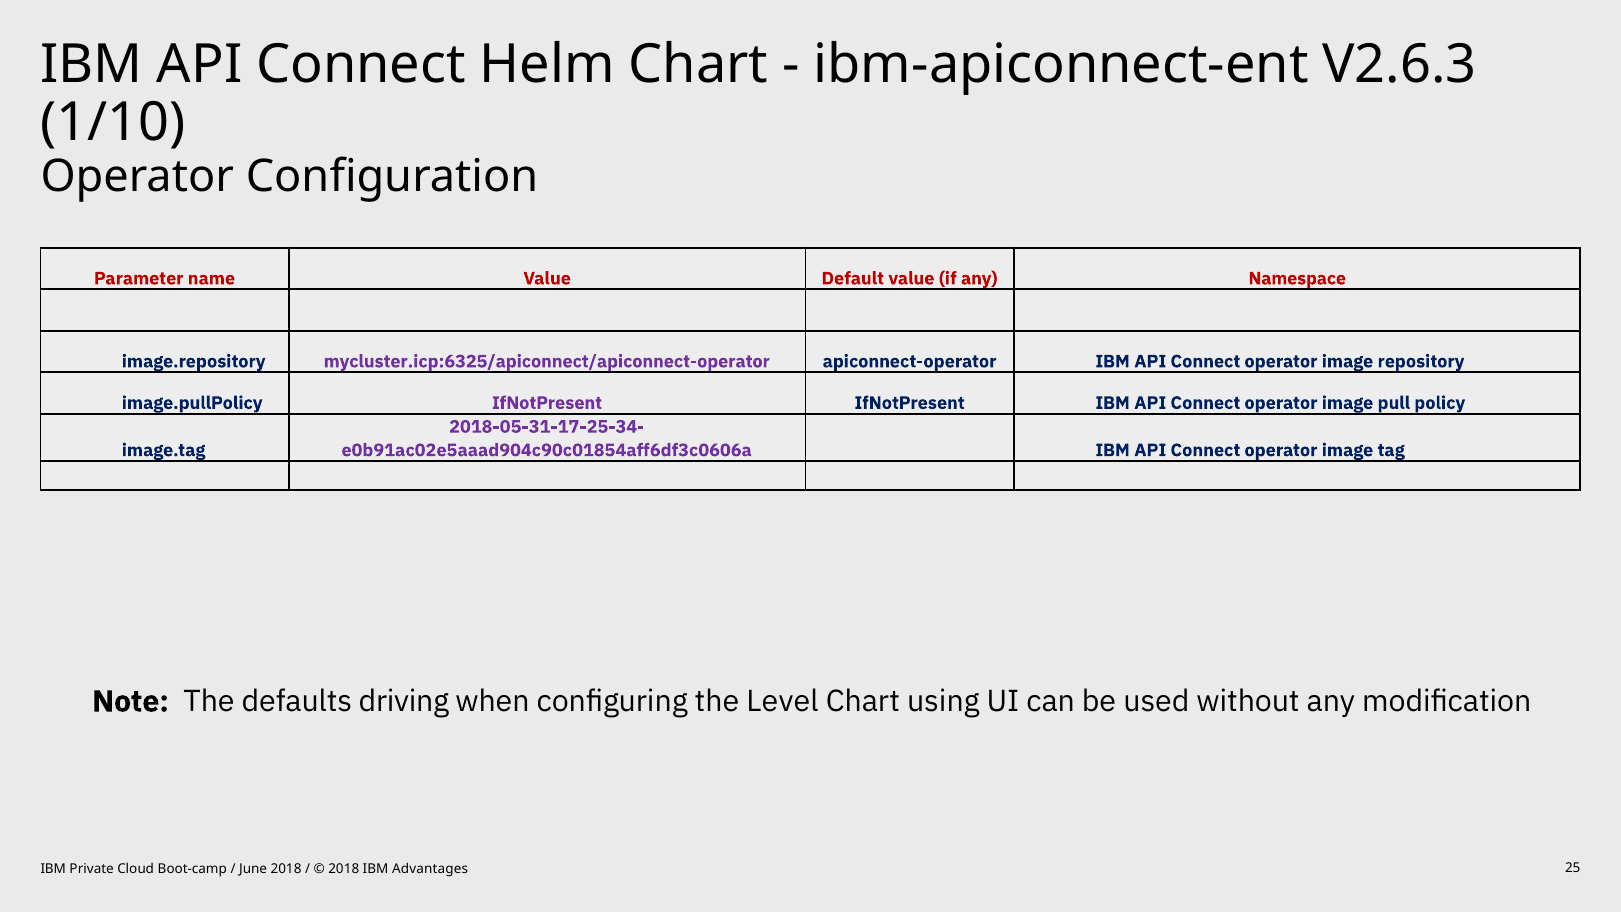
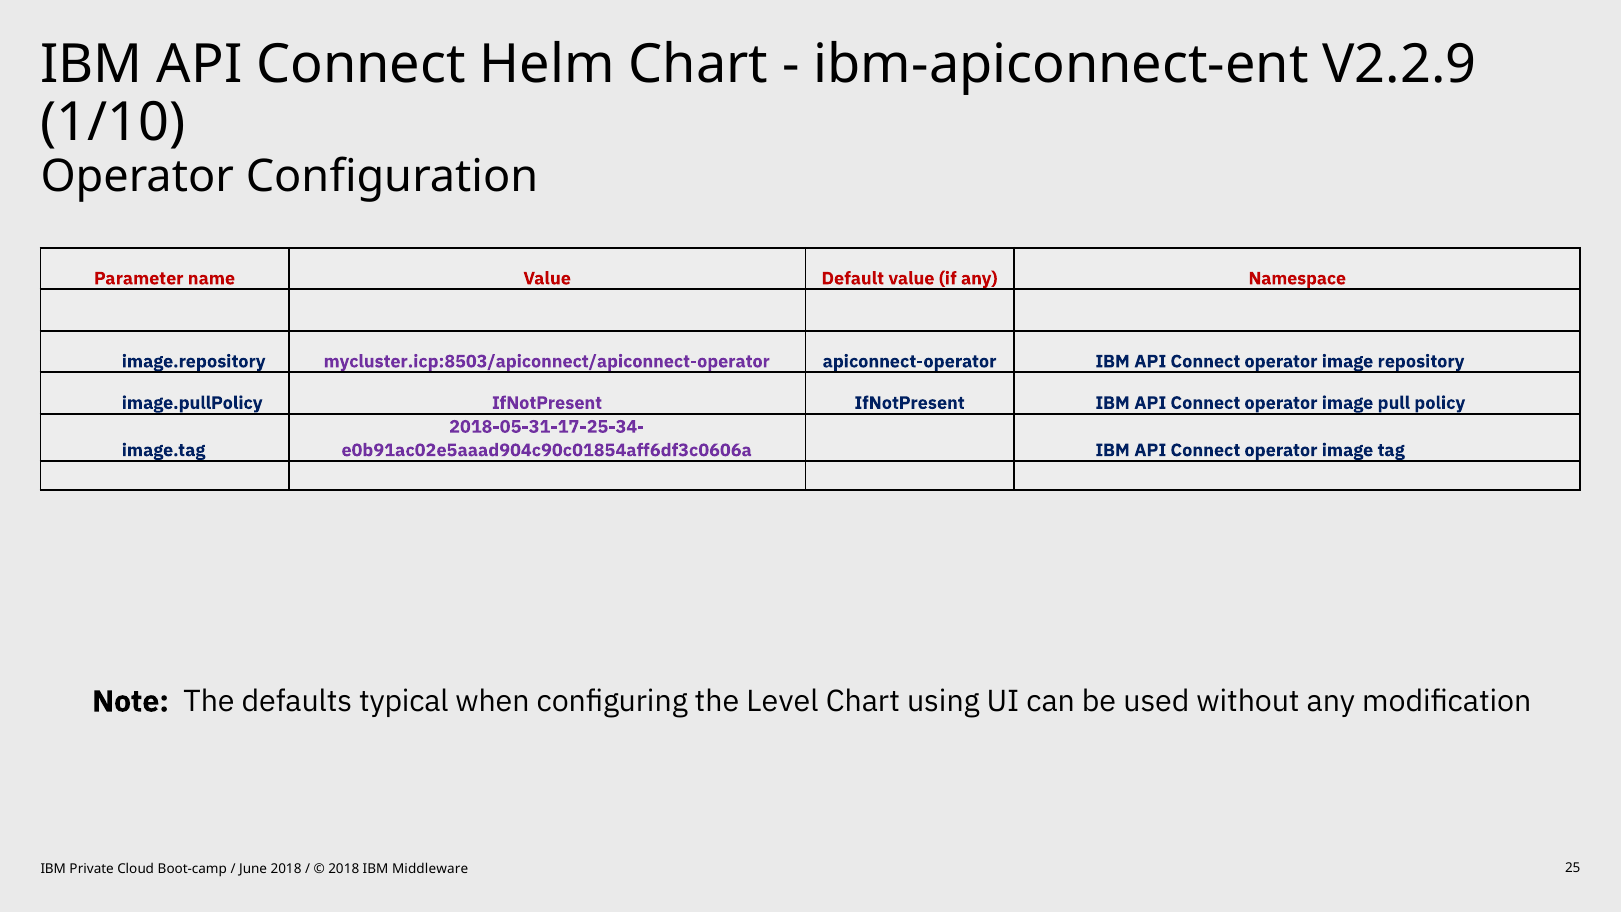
V2.6.3: V2.6.3 -> V2.2.9
mycluster.icp:6325/apiconnect/apiconnect-operator: mycluster.icp:6325/apiconnect/apiconnect-operator -> mycluster.icp:8503/apiconnect/apiconnect-operator
driving: driving -> typical
Advantages: Advantages -> Middleware
